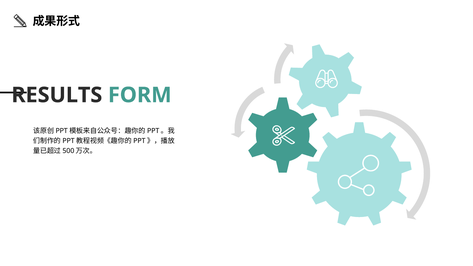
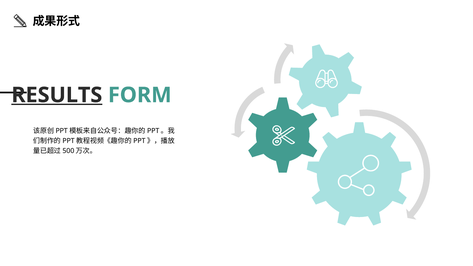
RESULTS underline: none -> present
